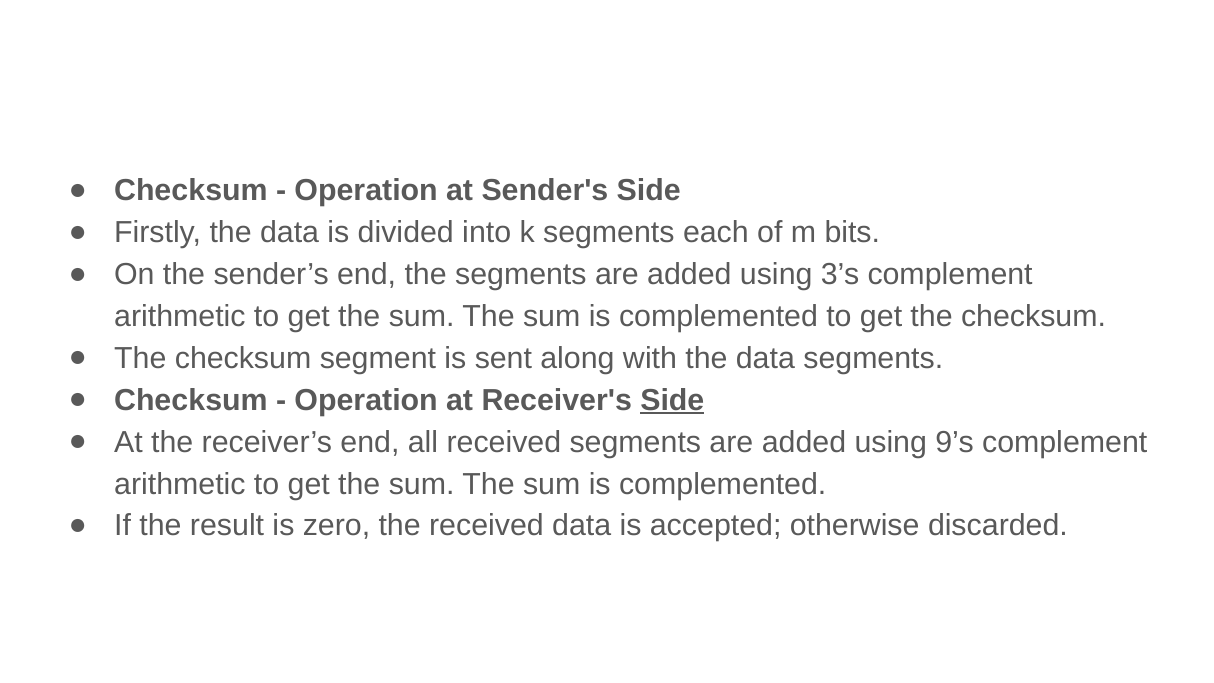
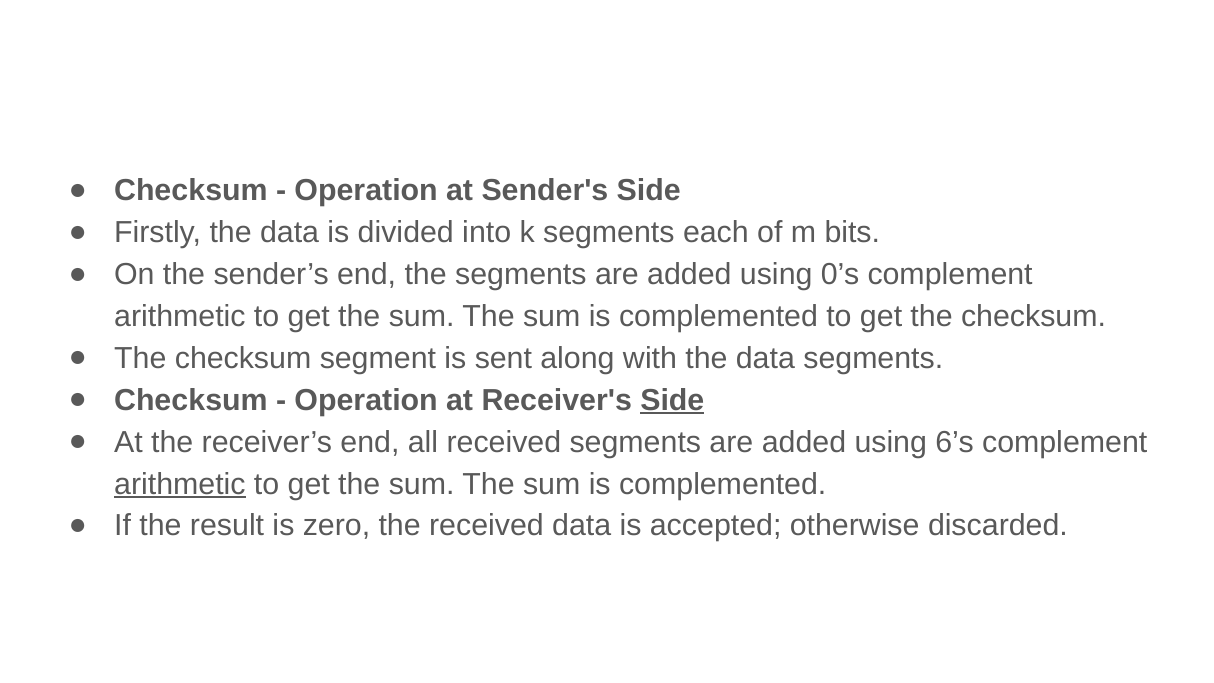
3’s: 3’s -> 0’s
9’s: 9’s -> 6’s
arithmetic at (180, 484) underline: none -> present
